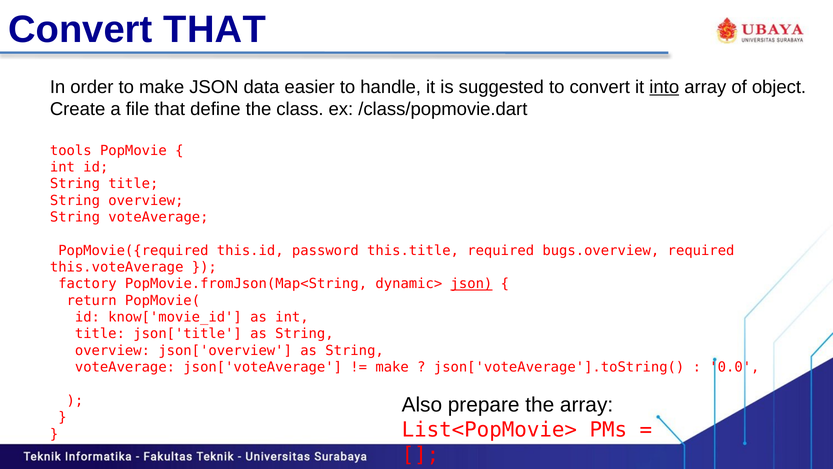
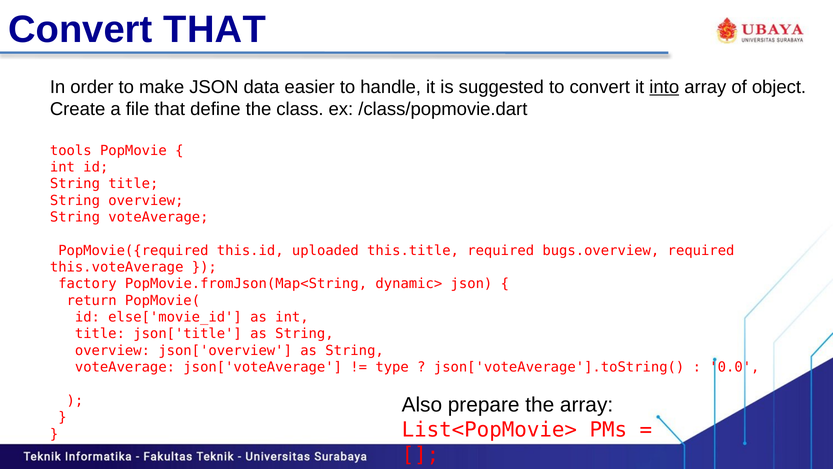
password: password -> uploaded
json at (471, 284) underline: present -> none
know['movie_id: know['movie_id -> else['movie_id
make at (392, 367): make -> type
